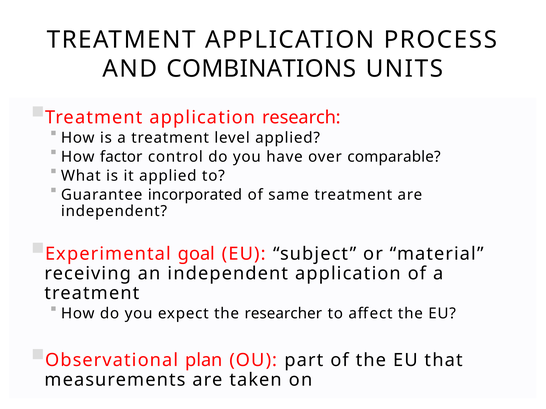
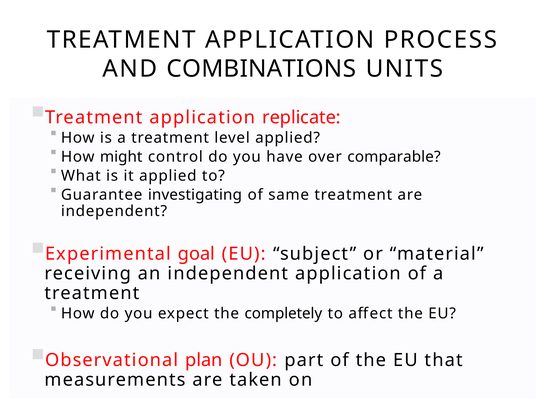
research: research -> replicate
factor: factor -> might
incorporated: incorporated -> investigating
researcher: researcher -> completely
